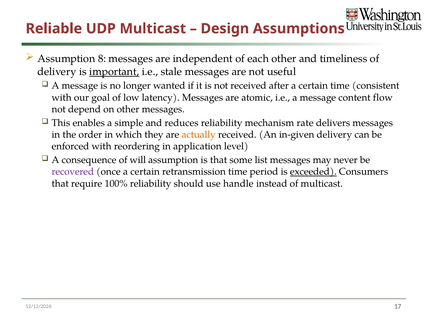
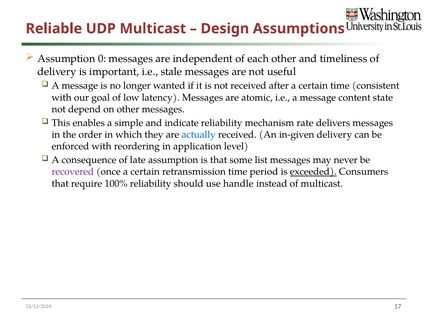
8: 8 -> 0
important underline: present -> none
flow: flow -> state
reduces: reduces -> indicate
actually colour: orange -> blue
will: will -> late
